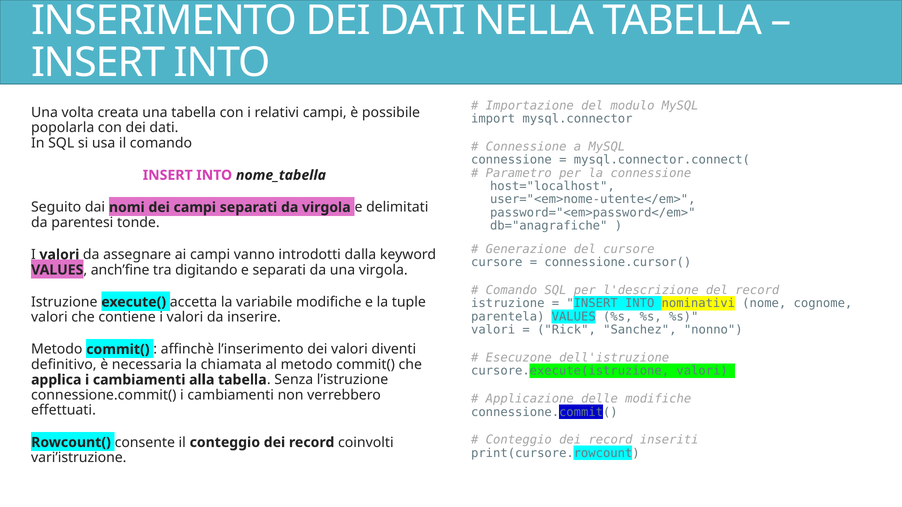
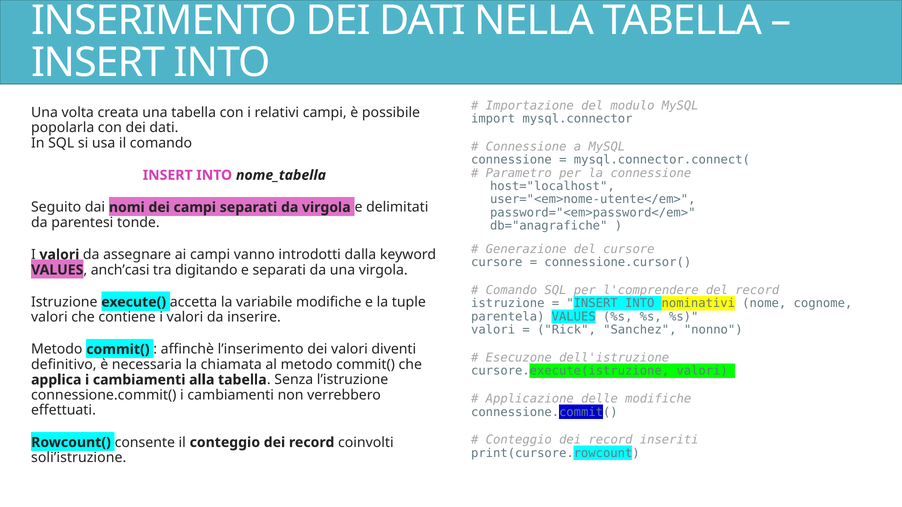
anch’fine: anch’fine -> anch’casi
l'descrizione: l'descrizione -> l'comprendere
vari’istruzione: vari’istruzione -> soli’istruzione
